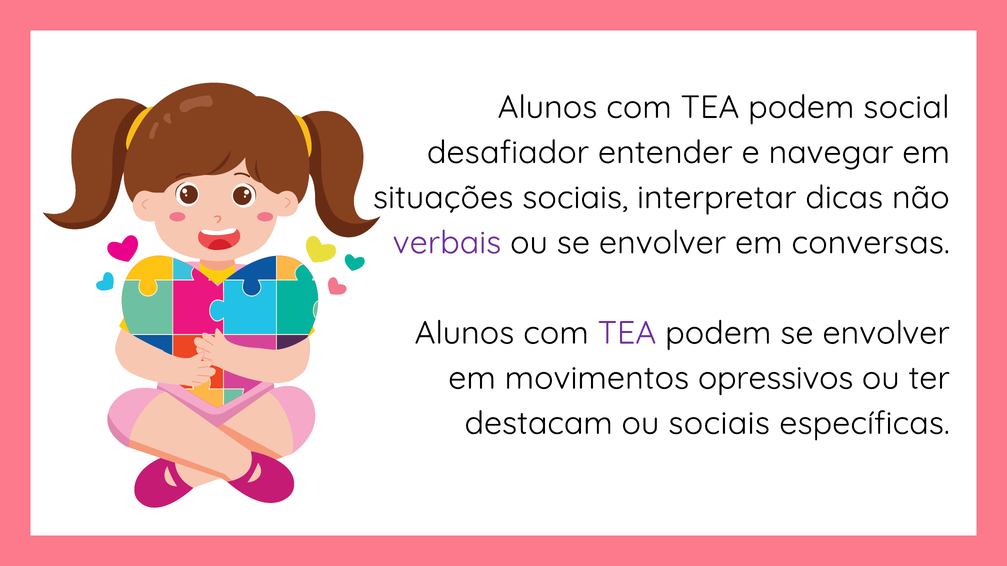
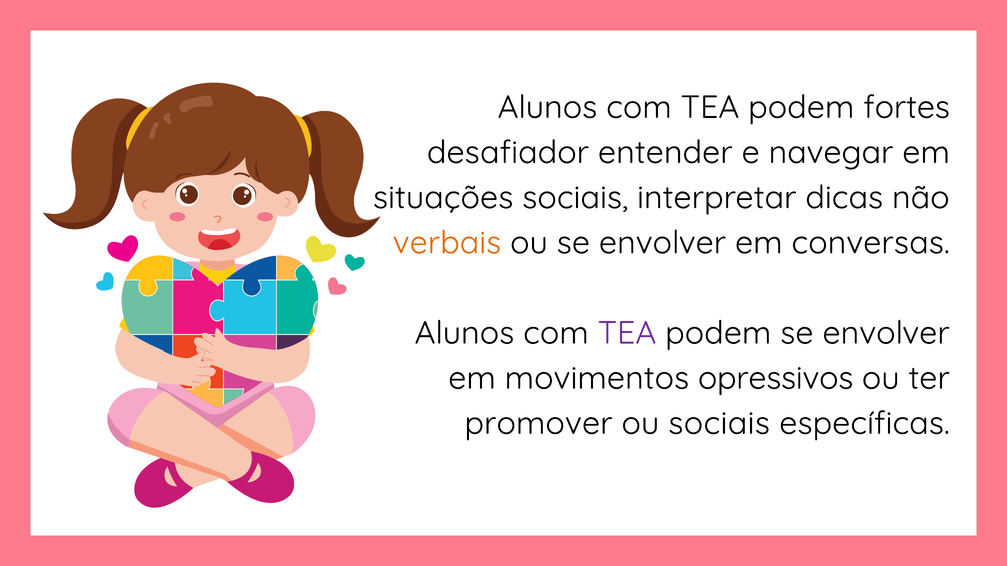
social: social -> fortes
verbais colour: purple -> orange
destacam: destacam -> promover
